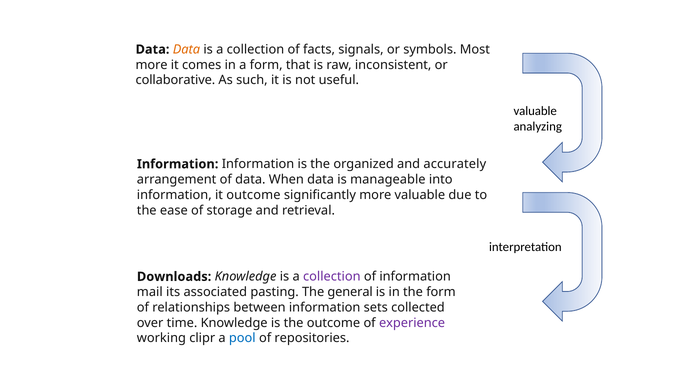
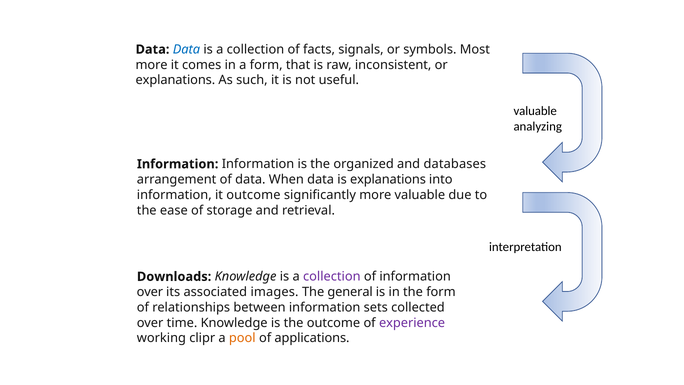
Data at (186, 49) colour: orange -> blue
collaborative at (175, 80): collaborative -> explanations
accurately: accurately -> databases
is manageable: manageable -> explanations
mail at (150, 292): mail -> over
pasting: pasting -> images
pool colour: blue -> orange
repositories: repositories -> applications
